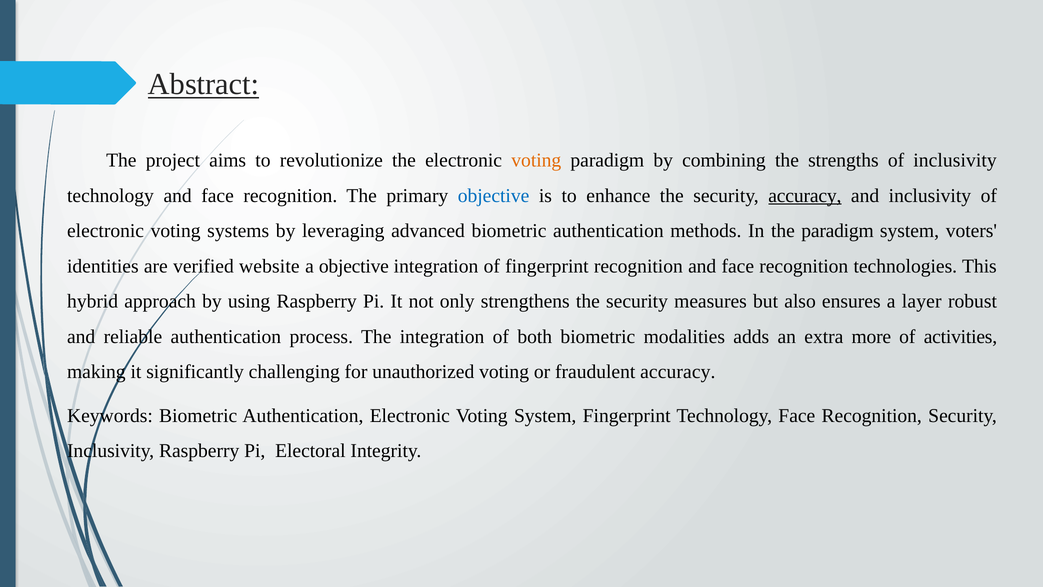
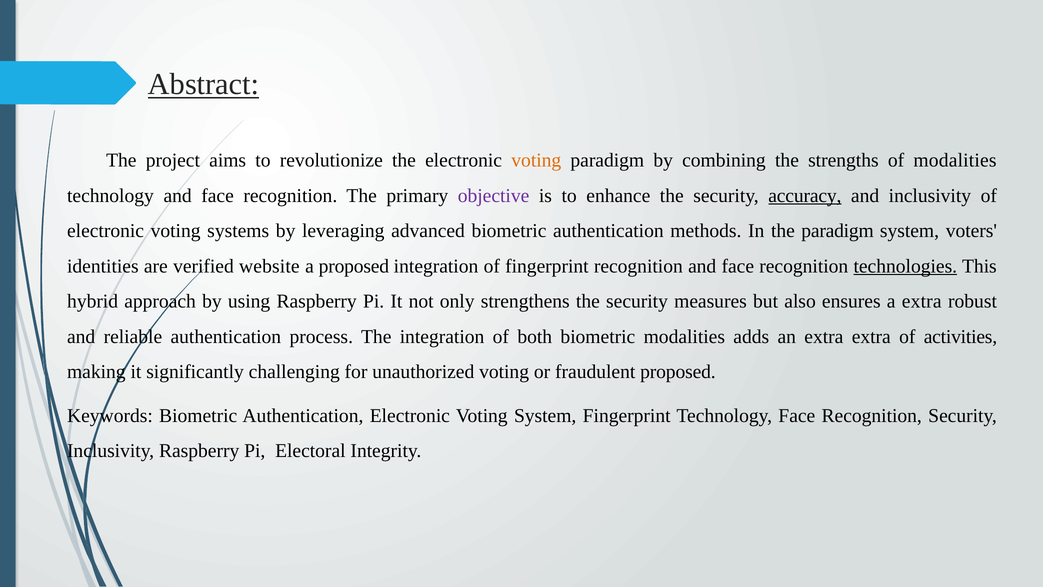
of inclusivity: inclusivity -> modalities
objective at (494, 196) colour: blue -> purple
a objective: objective -> proposed
technologies underline: none -> present
a layer: layer -> extra
extra more: more -> extra
fraudulent accuracy: accuracy -> proposed
